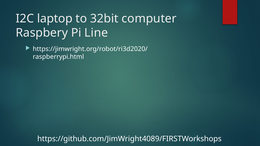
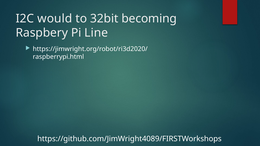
laptop: laptop -> would
computer: computer -> becoming
